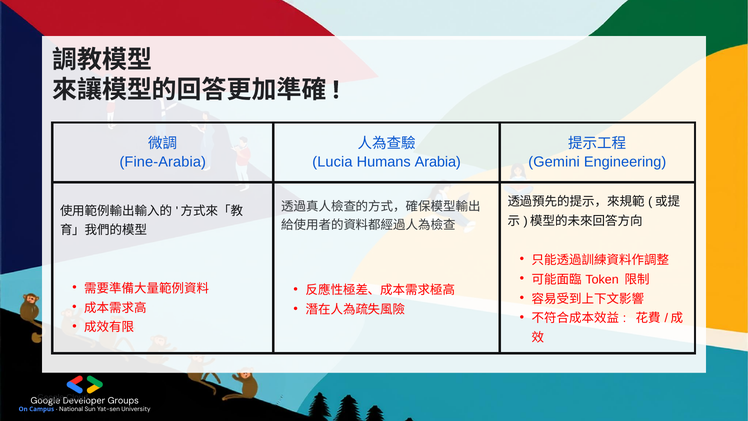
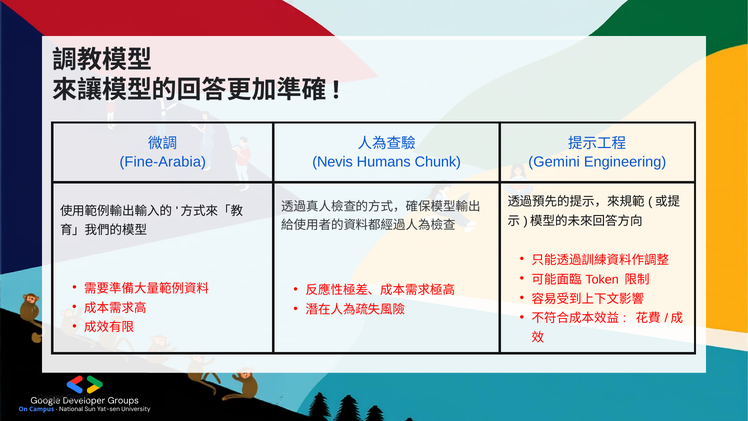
Lucia: Lucia -> Nevis
Arabia: Arabia -> Chunk
